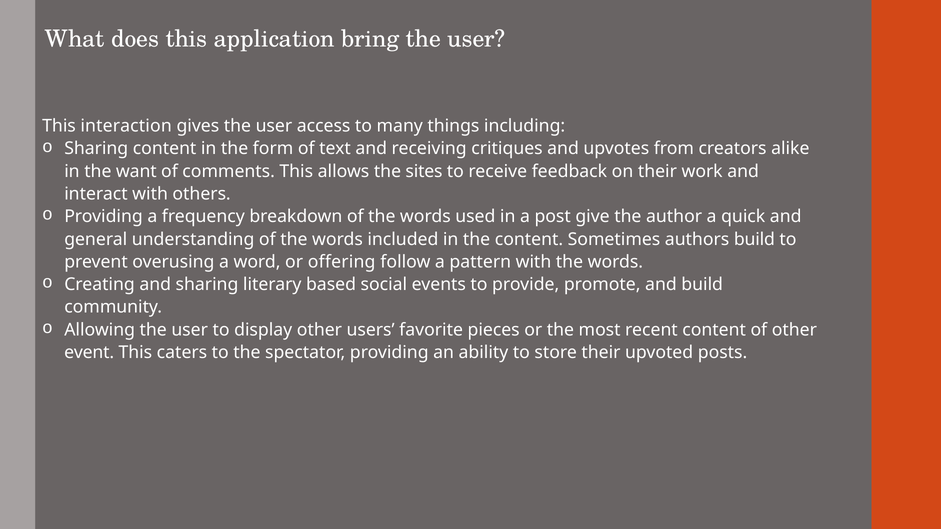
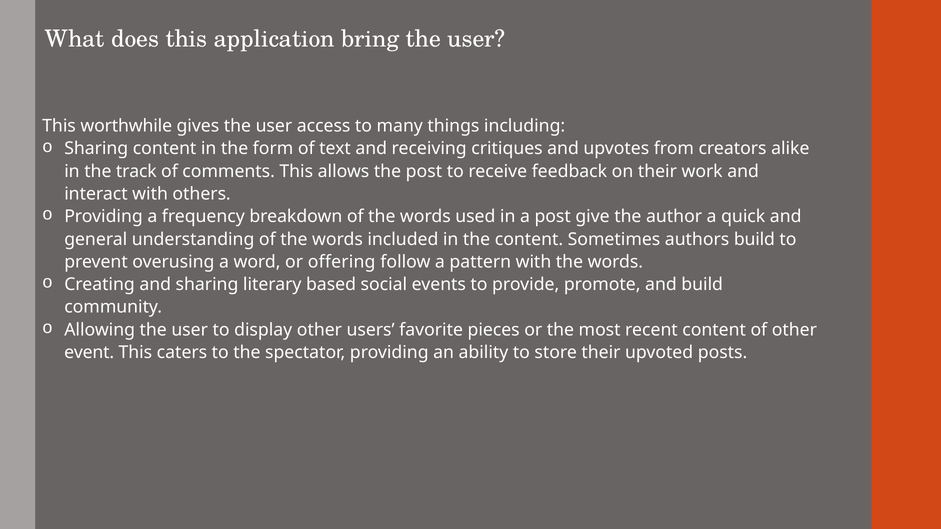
interaction: interaction -> worthwhile
want: want -> track
the sites: sites -> post
